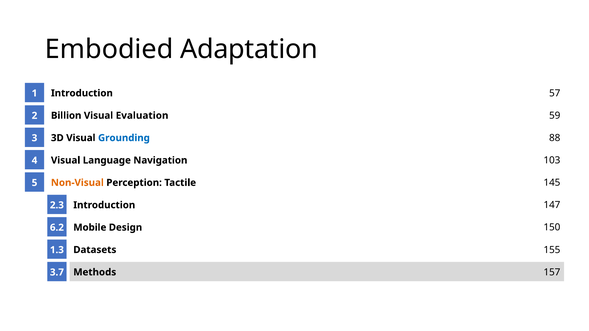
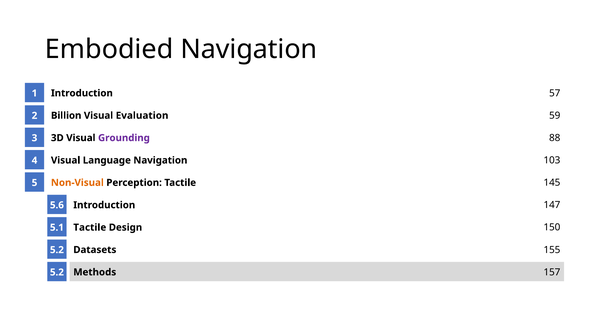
Embodied Adaptation: Adaptation -> Navigation
Grounding colour: blue -> purple
2.3: 2.3 -> 5.6
Mobile at (90, 228): Mobile -> Tactile
6.2: 6.2 -> 5.1
1.3 at (57, 250): 1.3 -> 5.2
3.7 at (57, 273): 3.7 -> 5.2
